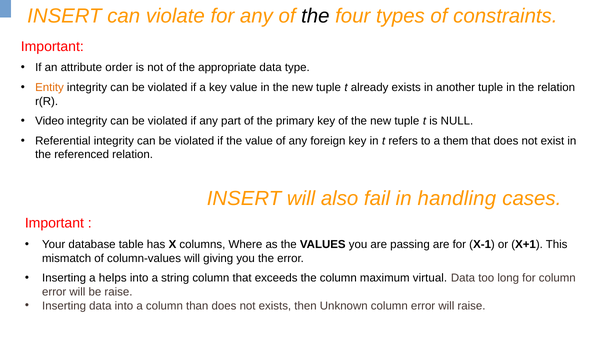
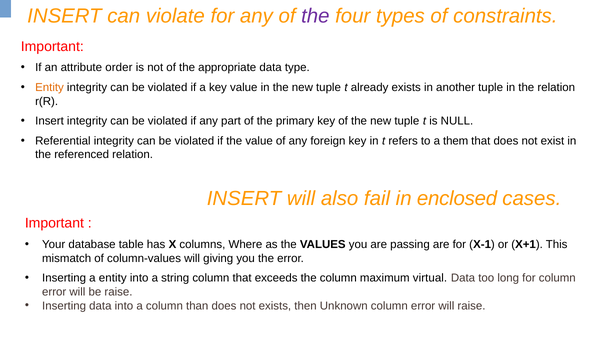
the at (315, 16) colour: black -> purple
Video at (50, 121): Video -> Insert
handling: handling -> enclosed
a helps: helps -> entity
